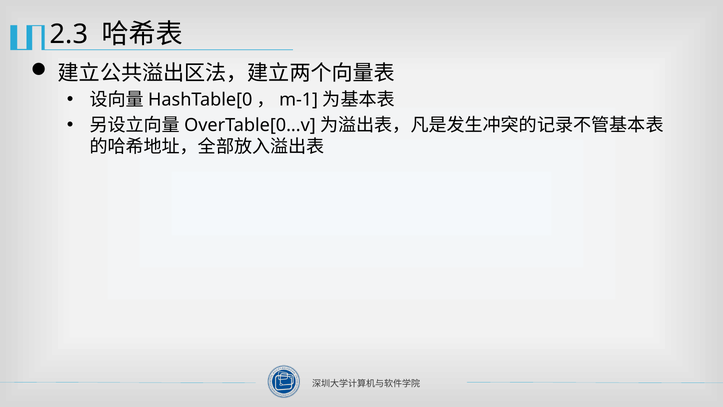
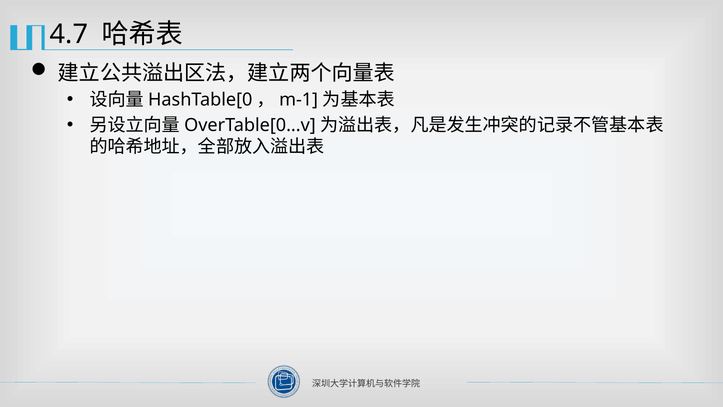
2.3: 2.3 -> 4.7
